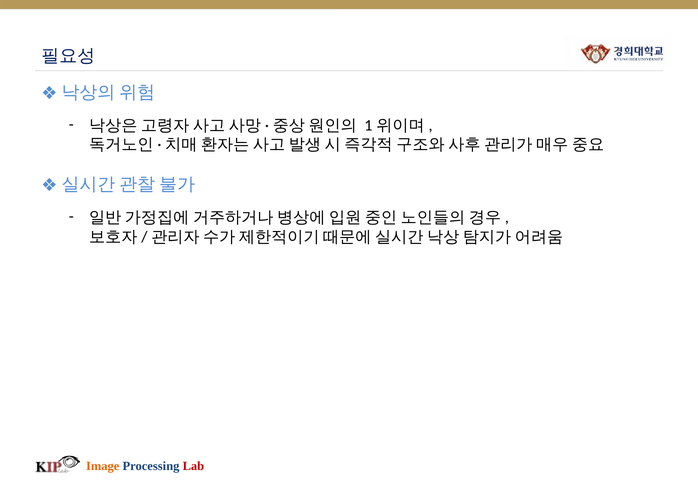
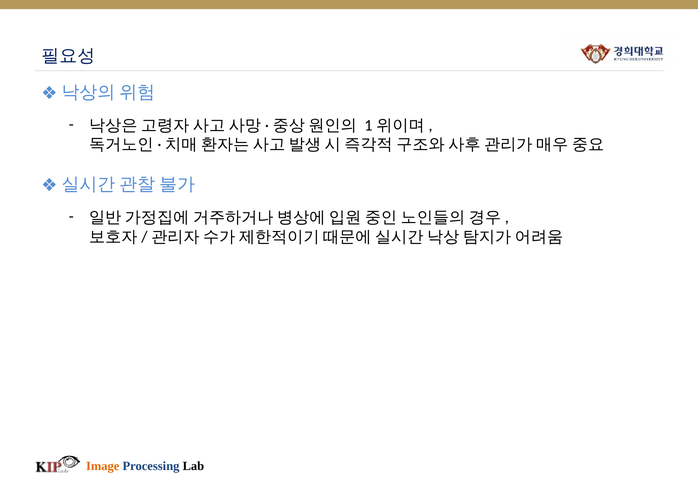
Lab colour: red -> black
